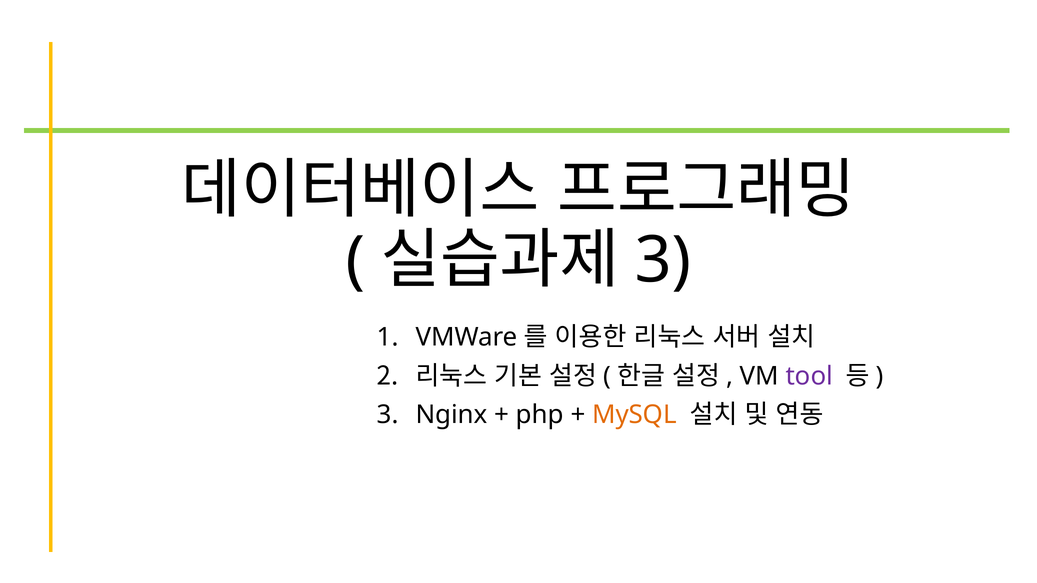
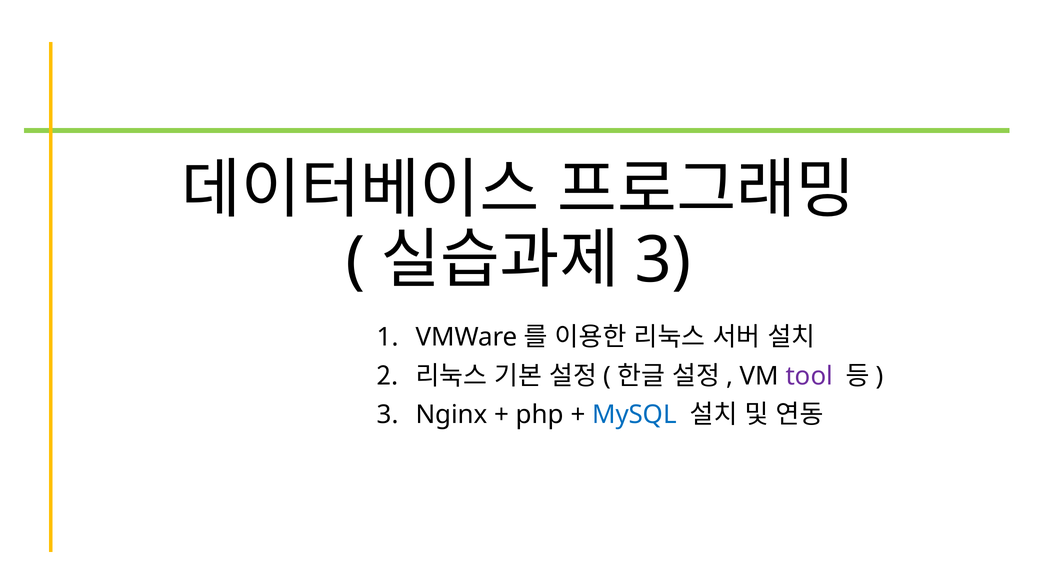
MySQL colour: orange -> blue
